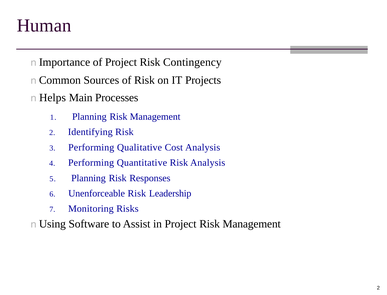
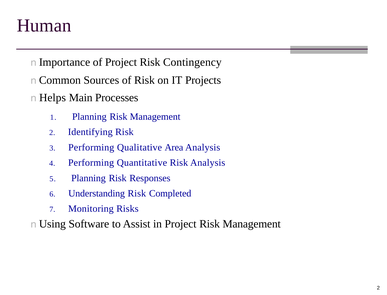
Cost: Cost -> Area
Unenforceable: Unenforceable -> Understanding
Leadership: Leadership -> Completed
